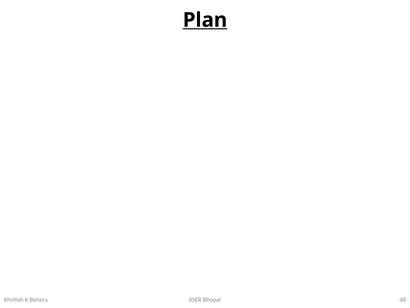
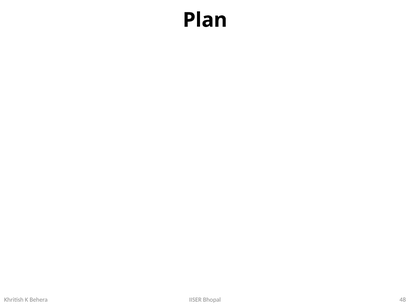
Plan underline: present -> none
